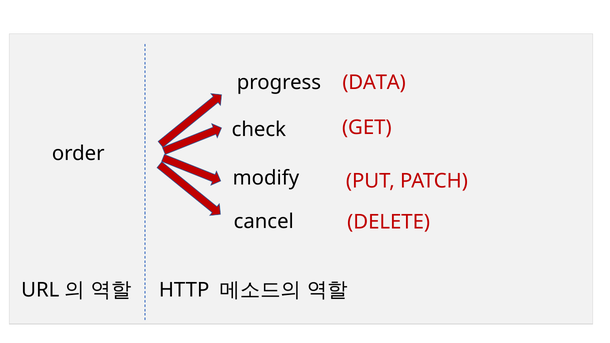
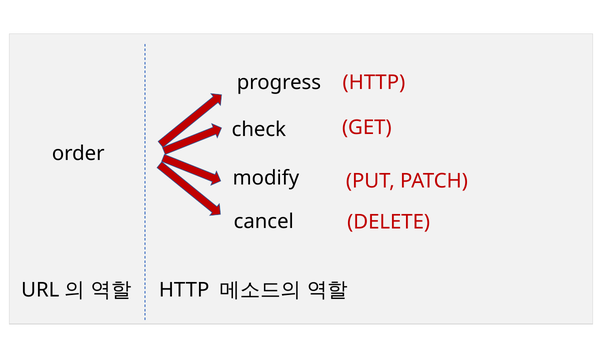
DATA at (374, 83): DATA -> HTTP
